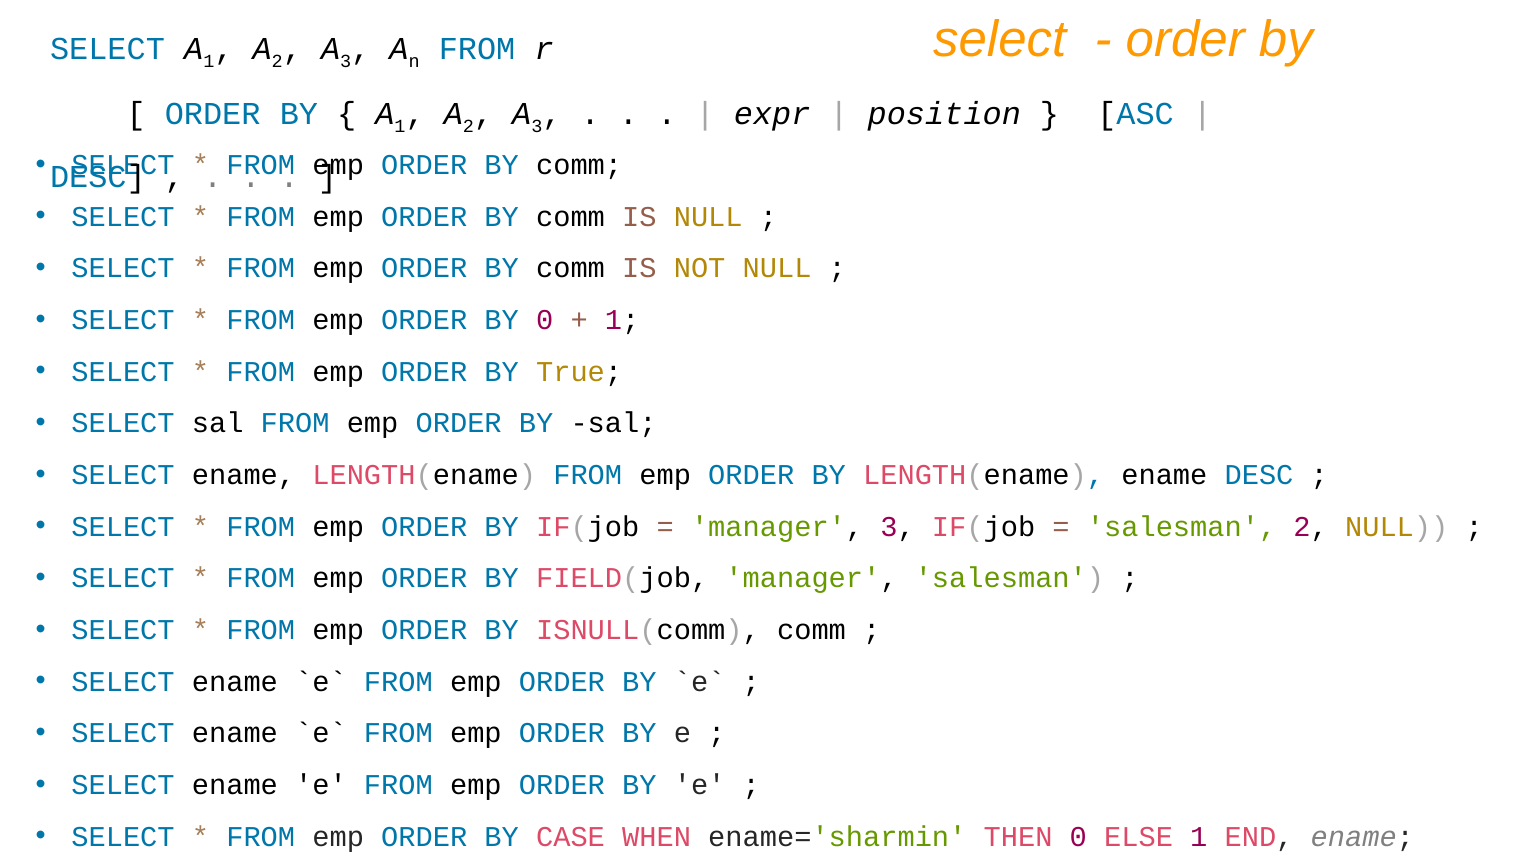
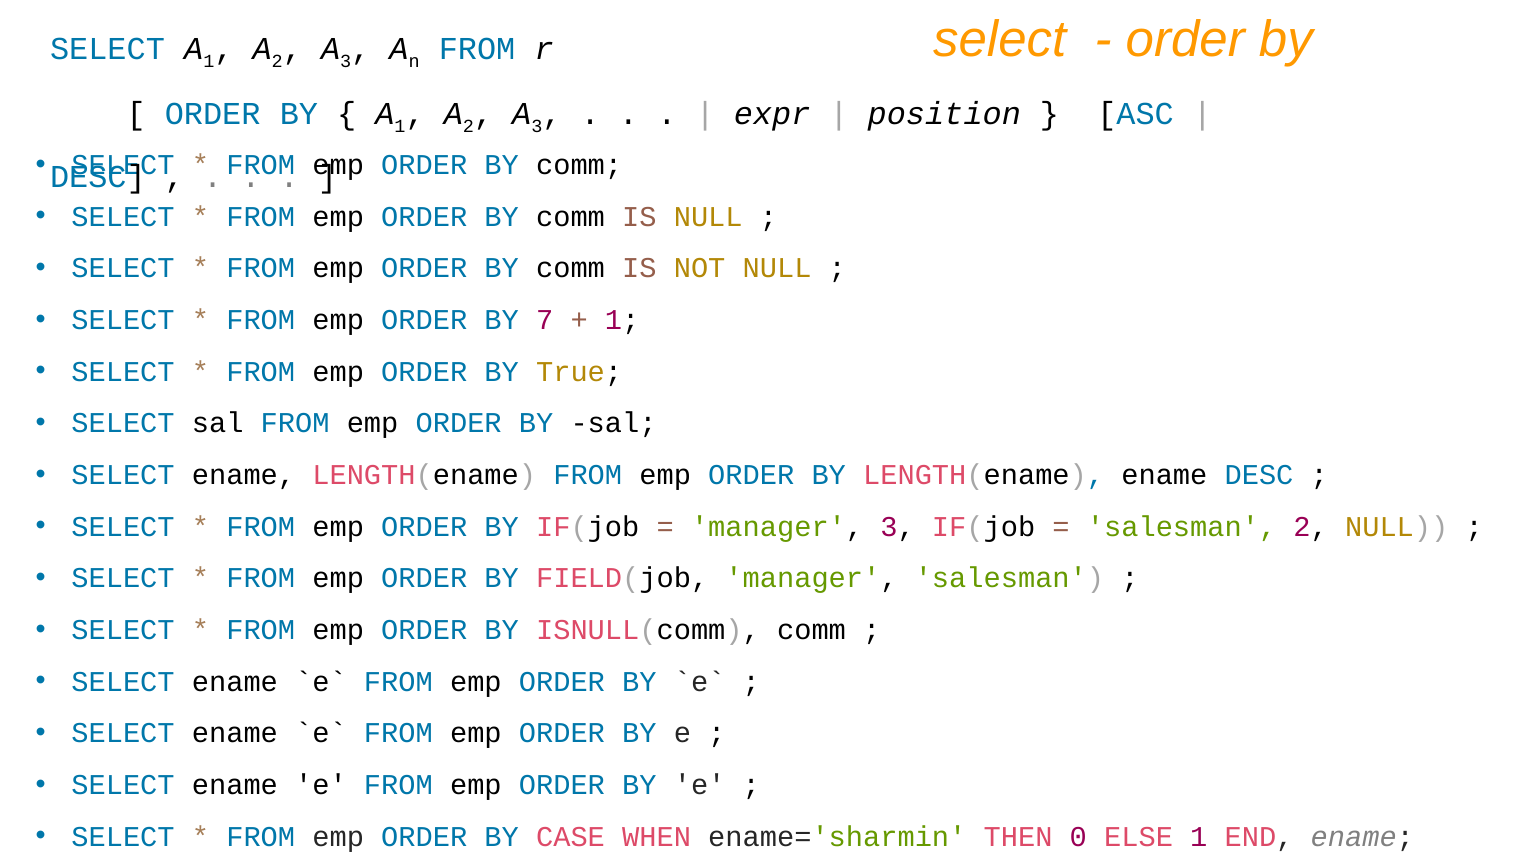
BY 0: 0 -> 7
